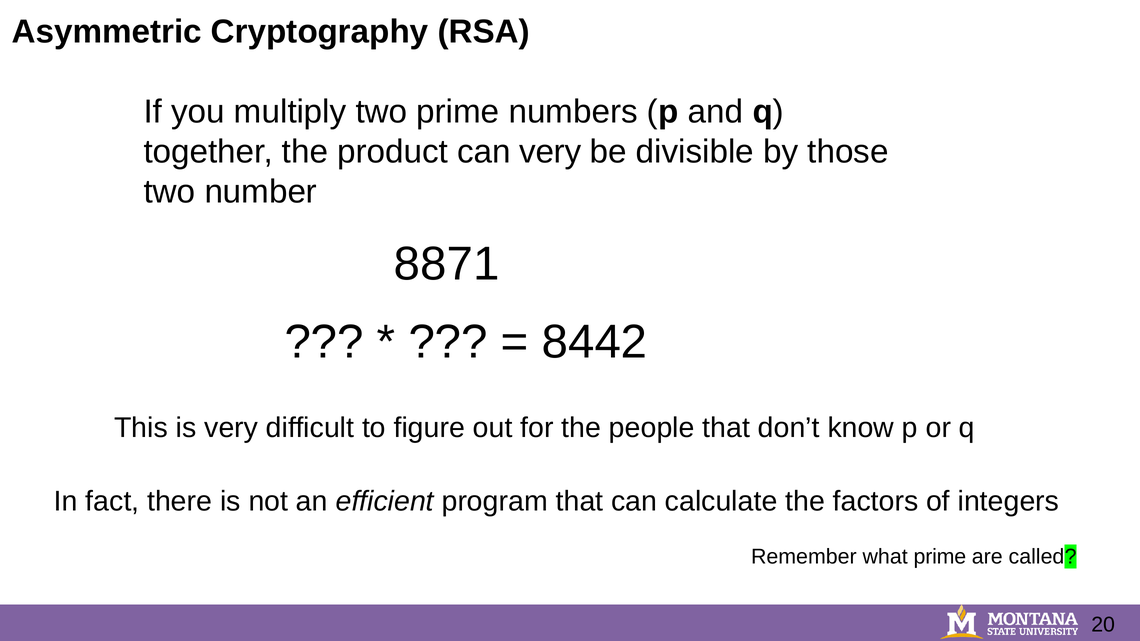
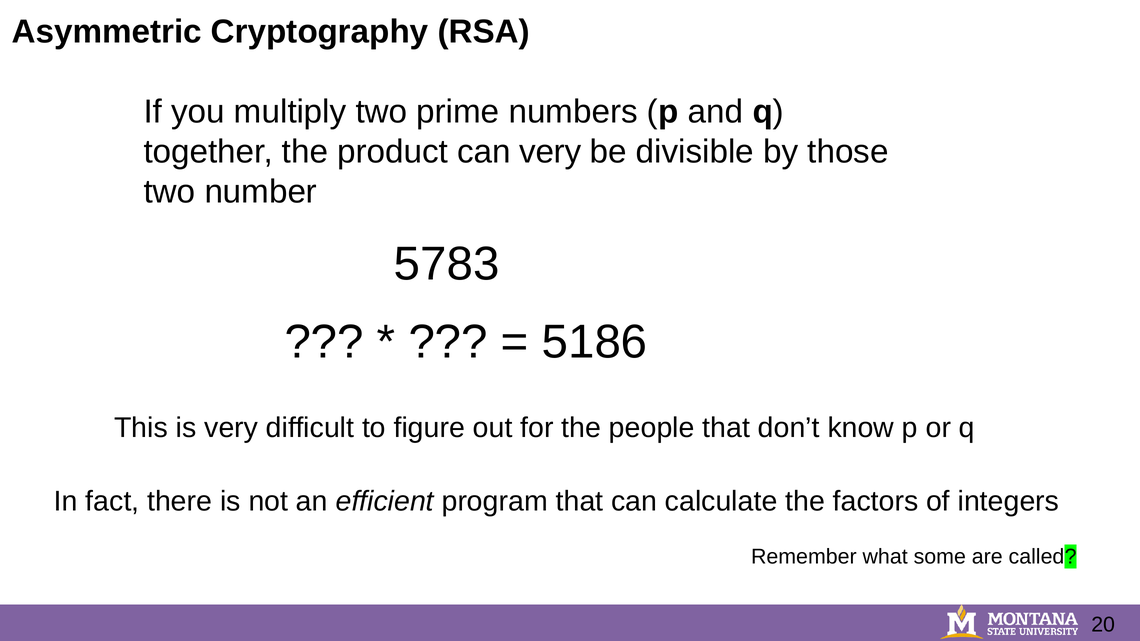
8871: 8871 -> 5783
8442: 8442 -> 5186
what prime: prime -> some
